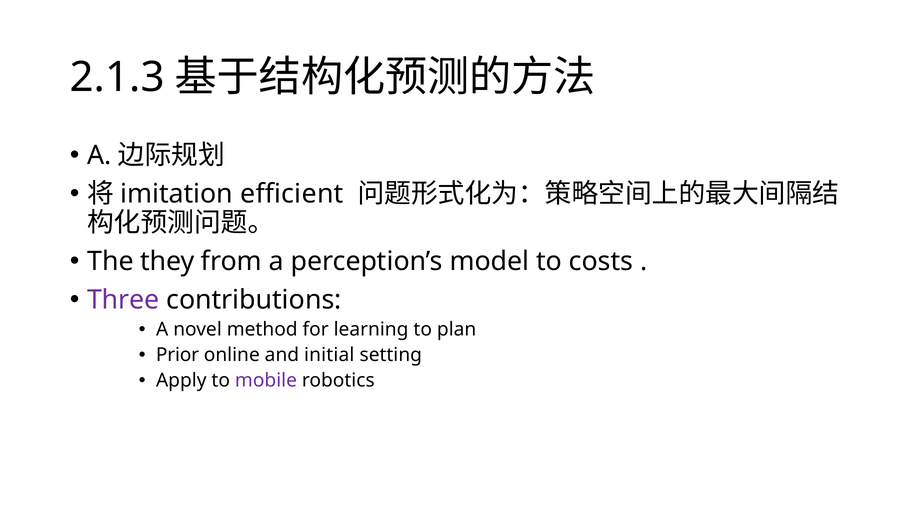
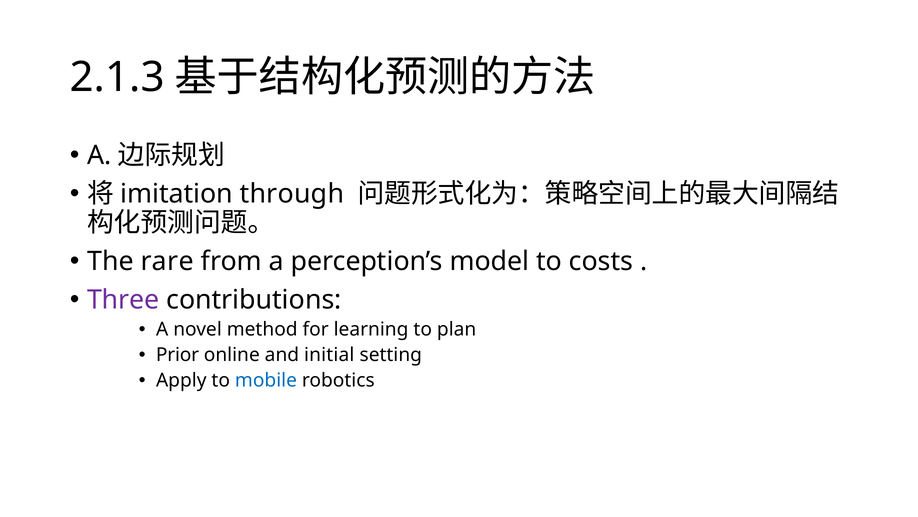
eﬃcient: eﬃcient -> through
they: they -> rare
mobile colour: purple -> blue
